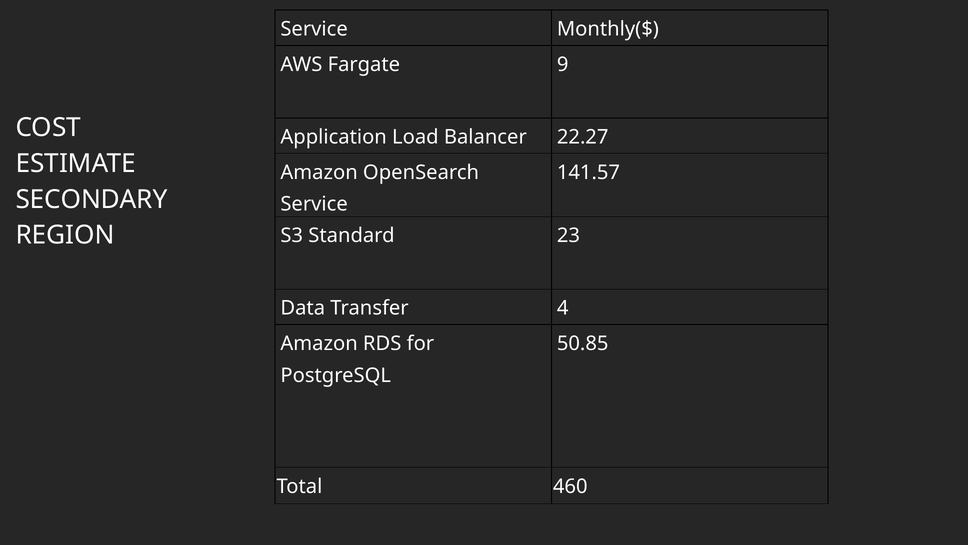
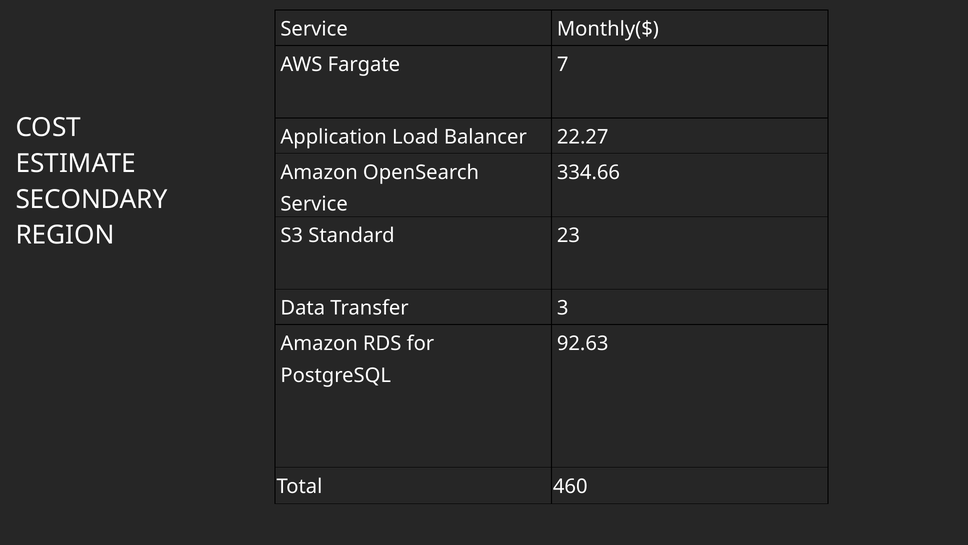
9: 9 -> 7
141.57: 141.57 -> 334.66
4: 4 -> 3
50.85: 50.85 -> 92.63
